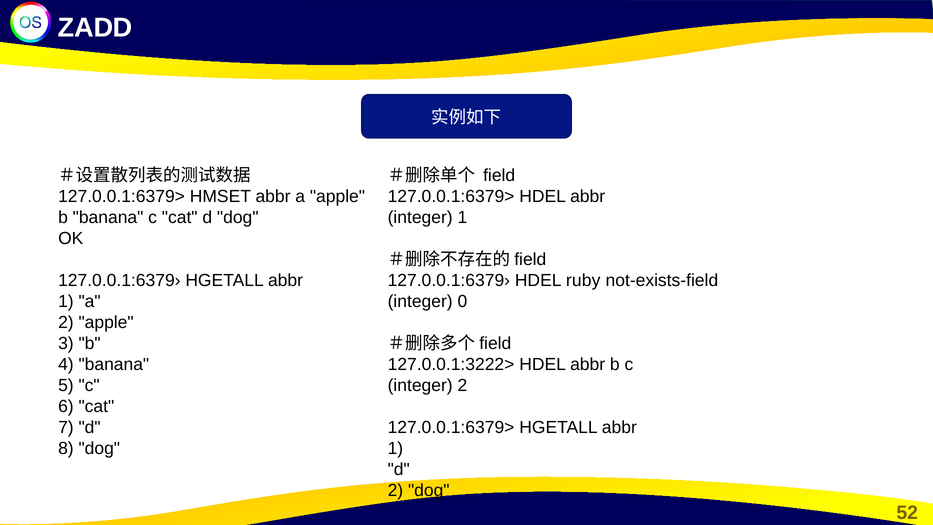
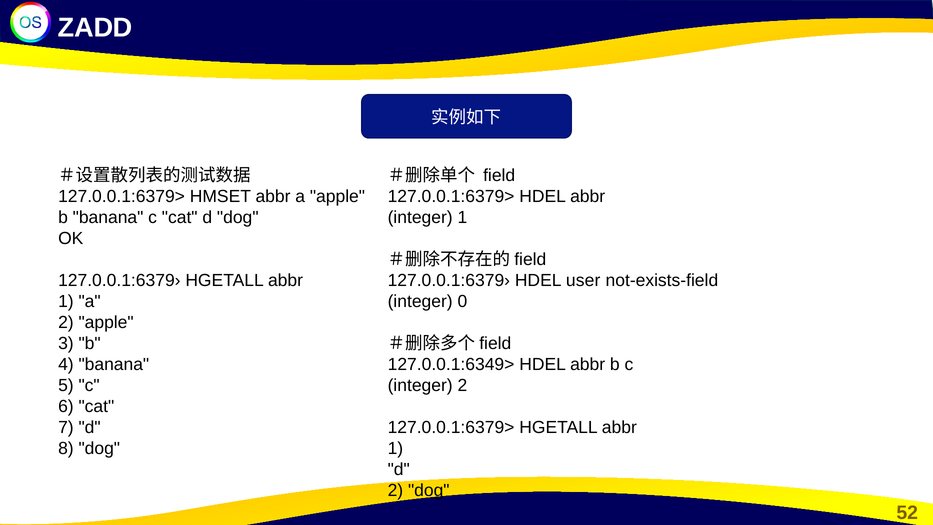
ruby: ruby -> user
127.0.0.1:3222>: 127.0.0.1:3222> -> 127.0.0.1:6349>
